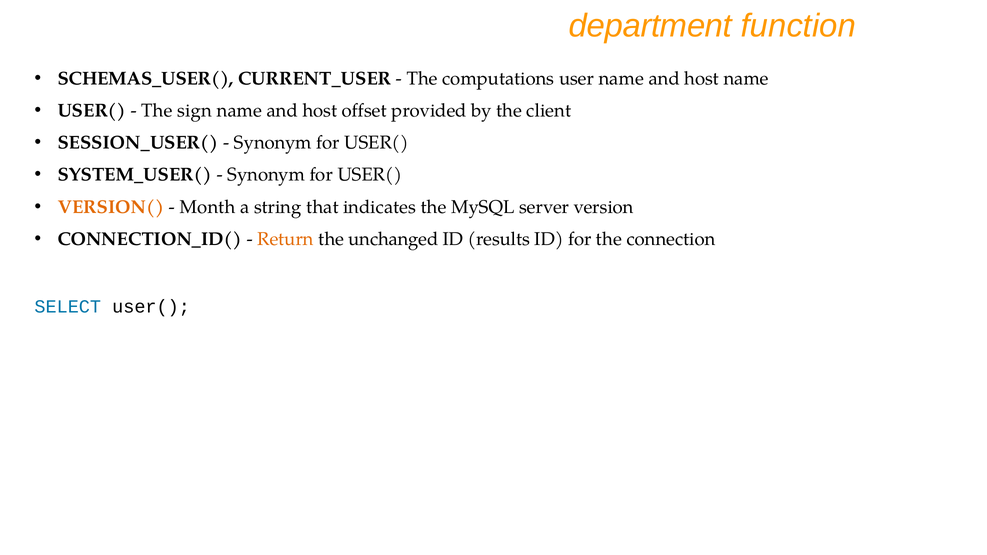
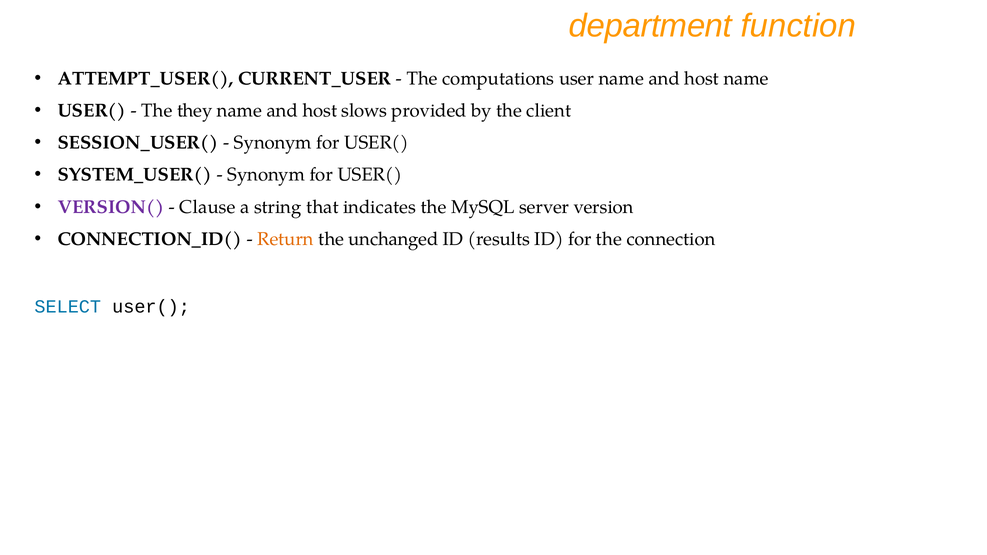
SCHEMAS_USER(: SCHEMAS_USER( -> ATTEMPT_USER(
sign: sign -> they
offset: offset -> slows
VERSION( colour: orange -> purple
Month: Month -> Clause
